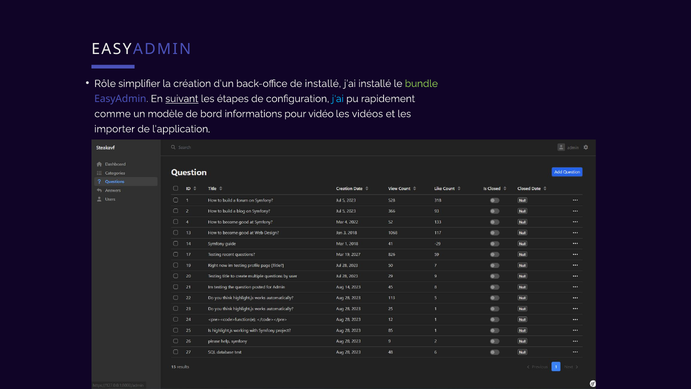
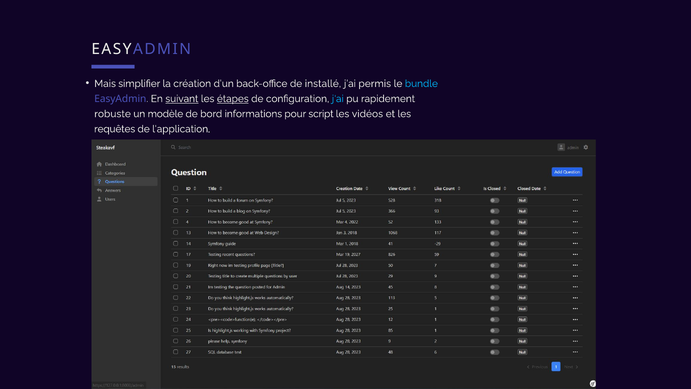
Rôle: Rôle -> Mais
j'ai installé: installé -> permis
bundle colour: light green -> light blue
étapes underline: none -> present
comme: comme -> robuste
vidéo: vidéo -> script
importer: importer -> requêtes
